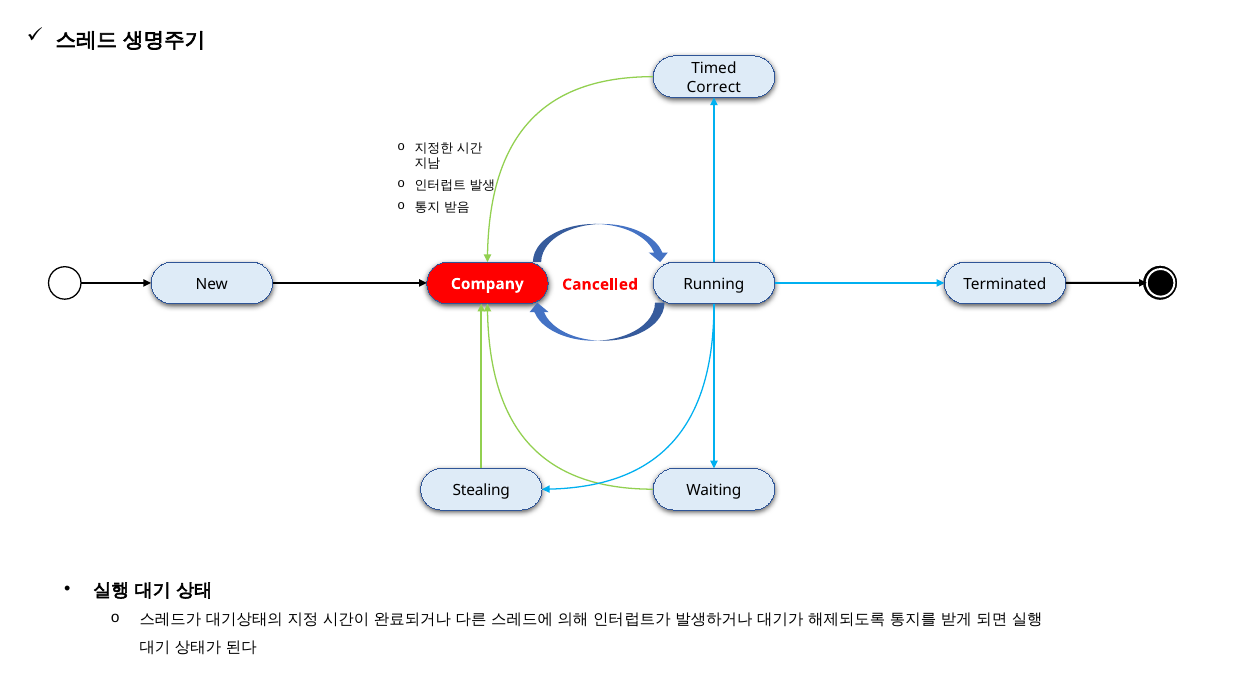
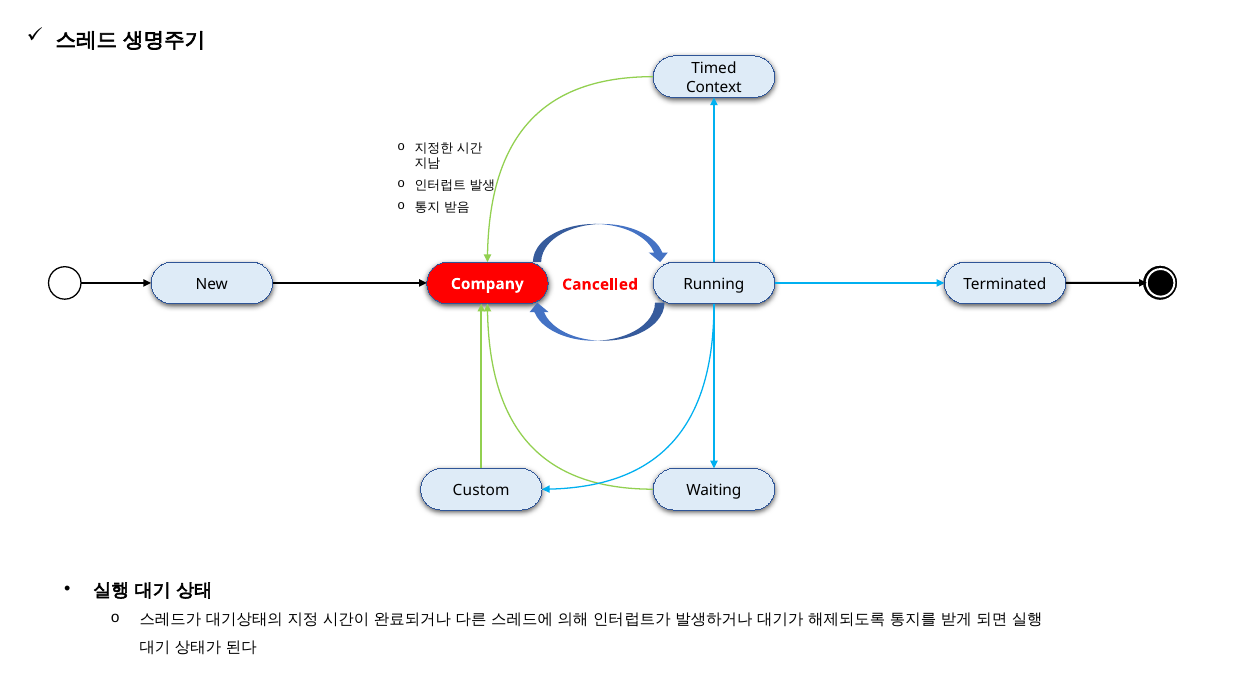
Correct: Correct -> Context
Stealing: Stealing -> Custom
